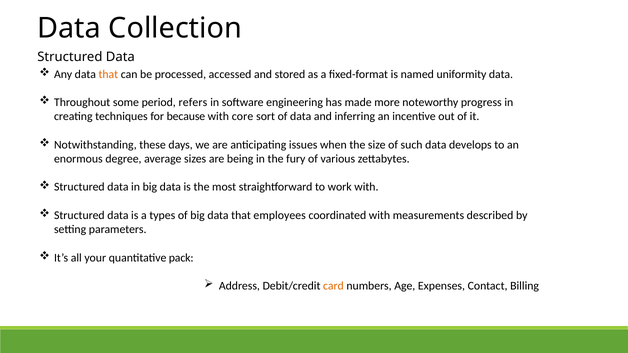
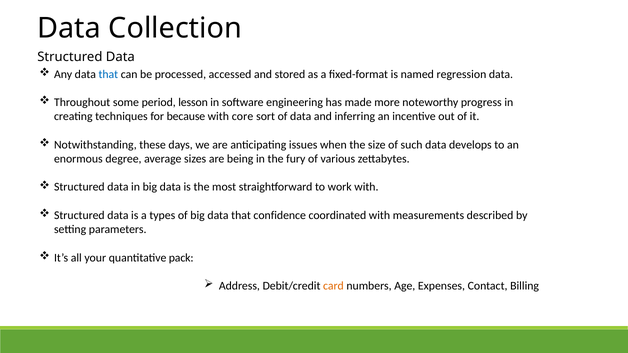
that at (108, 74) colour: orange -> blue
uniformity: uniformity -> regression
refers: refers -> lesson
employees: employees -> confidence
